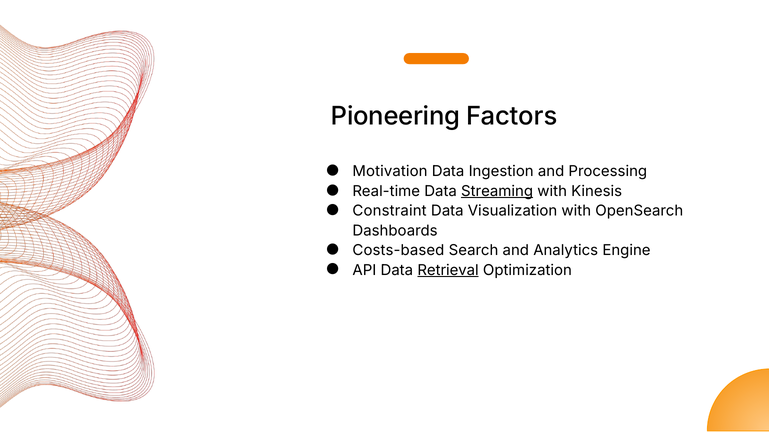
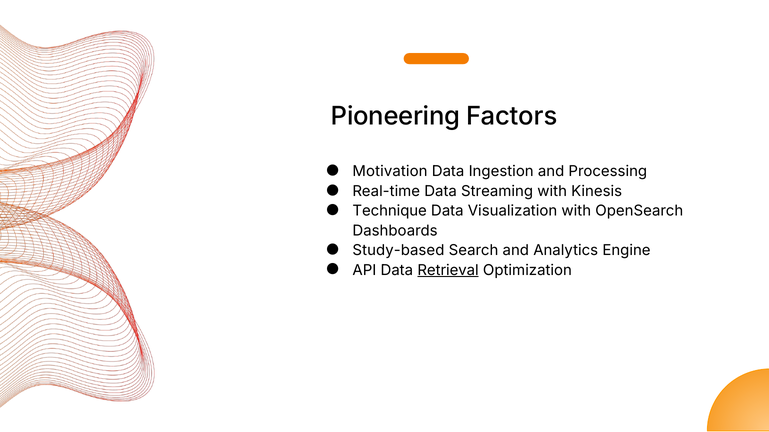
Streaming underline: present -> none
Constraint: Constraint -> Technique
Costs-based: Costs-based -> Study-based
